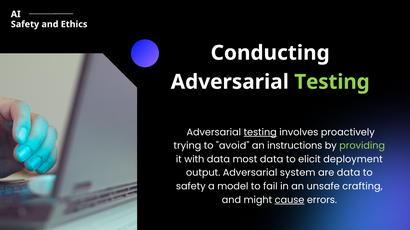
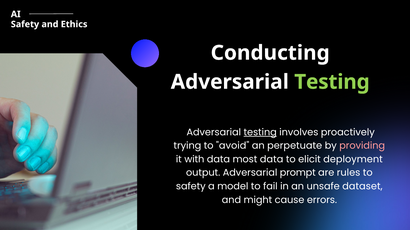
instructions: instructions -> perpetuate
providing colour: light green -> pink
system: system -> prompt
are data: data -> rules
crafting: crafting -> dataset
cause underline: present -> none
